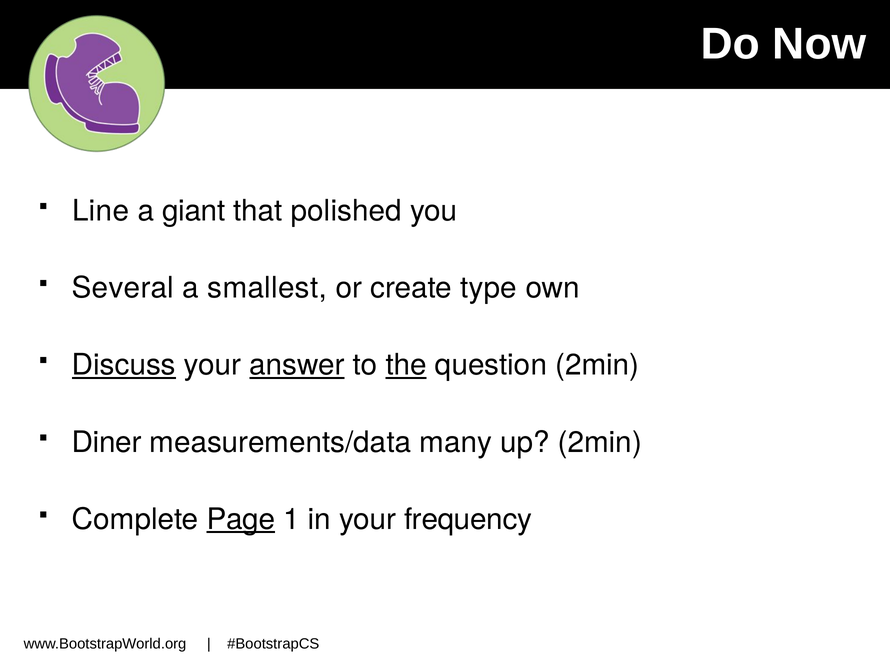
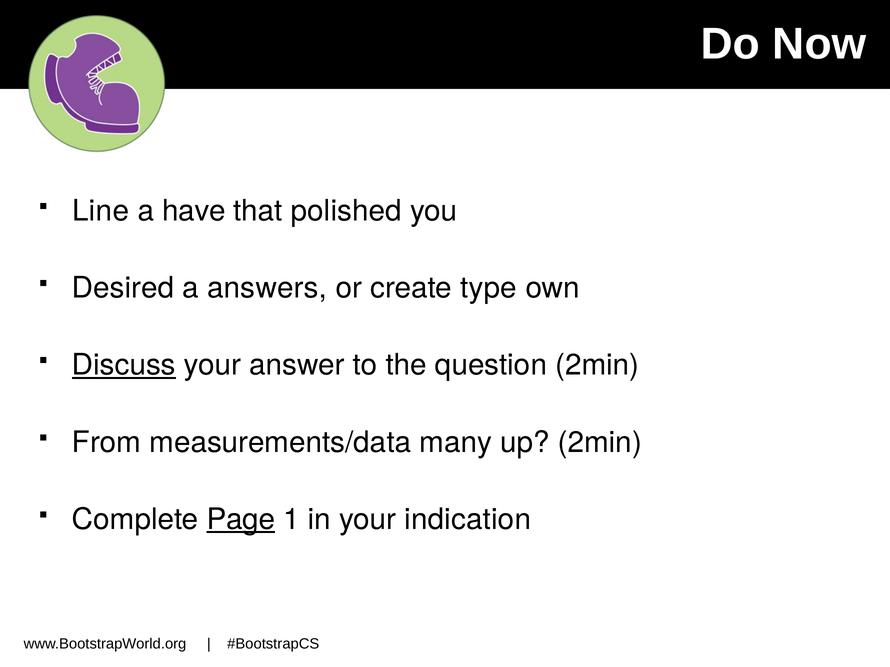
giant: giant -> have
Several: Several -> Desired
smallest: smallest -> answers
answer underline: present -> none
the underline: present -> none
Diner: Diner -> From
frequency: frequency -> indication
